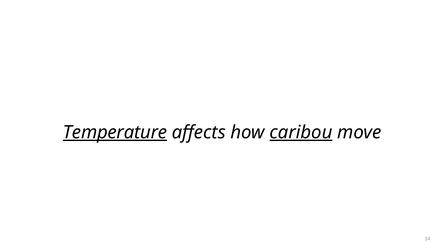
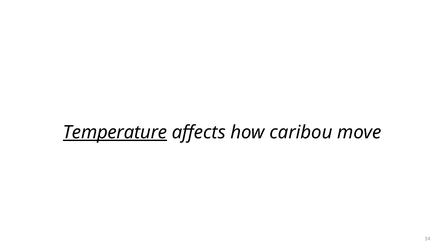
caribou underline: present -> none
